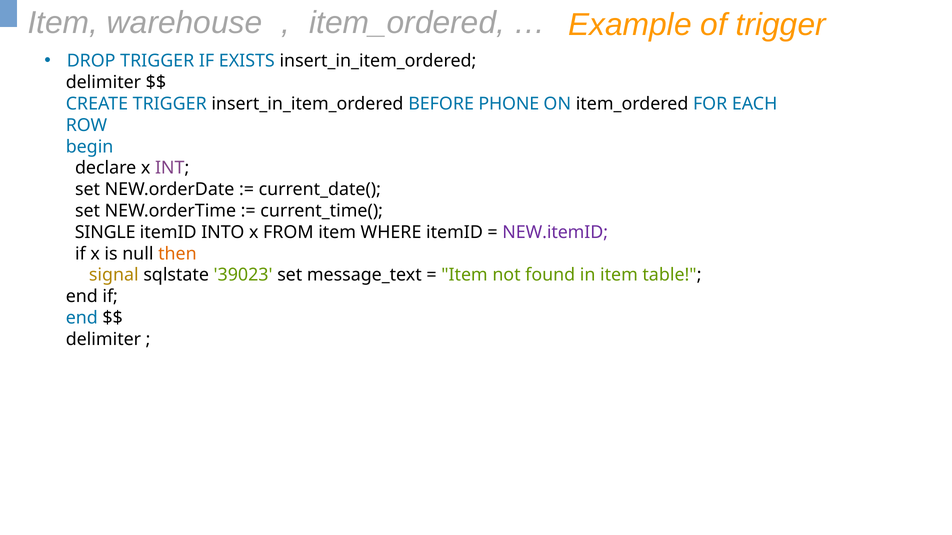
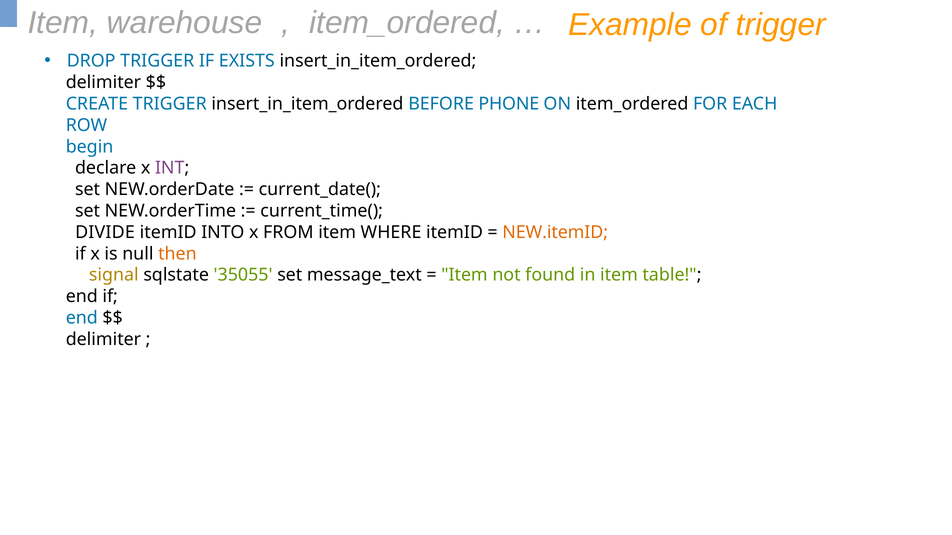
SINGLE: SINGLE -> DIVIDE
NEW.itemID colour: purple -> orange
39023: 39023 -> 35055
